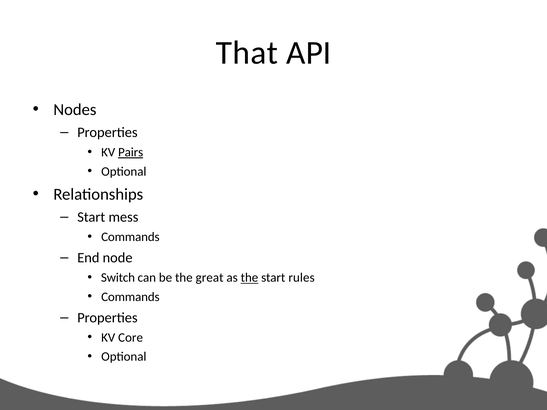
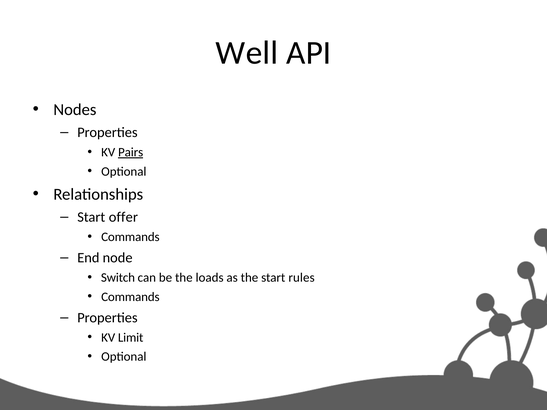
That: That -> Well
mess: mess -> offer
great: great -> loads
the at (249, 278) underline: present -> none
Core: Core -> Limit
